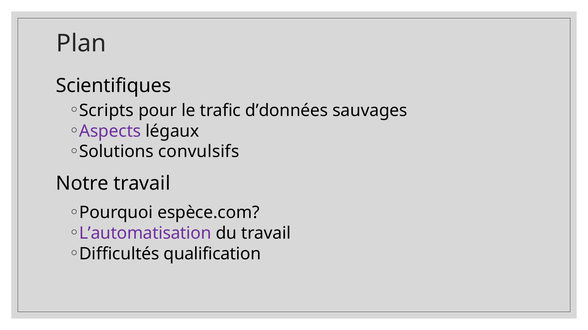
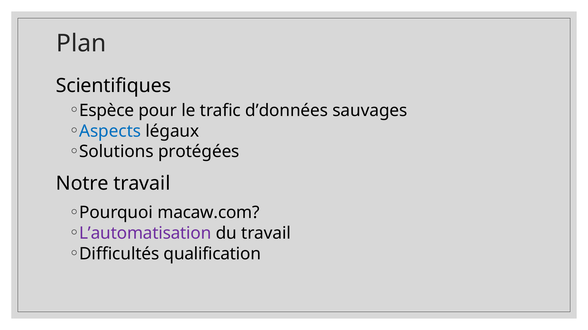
Scripts: Scripts -> Espèce
Aspects colour: purple -> blue
convulsifs: convulsifs -> protégées
espèce.com: espèce.com -> macaw.com
